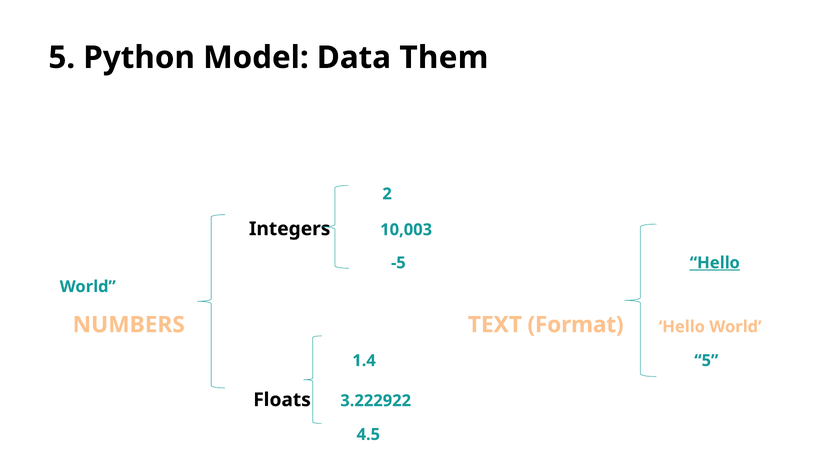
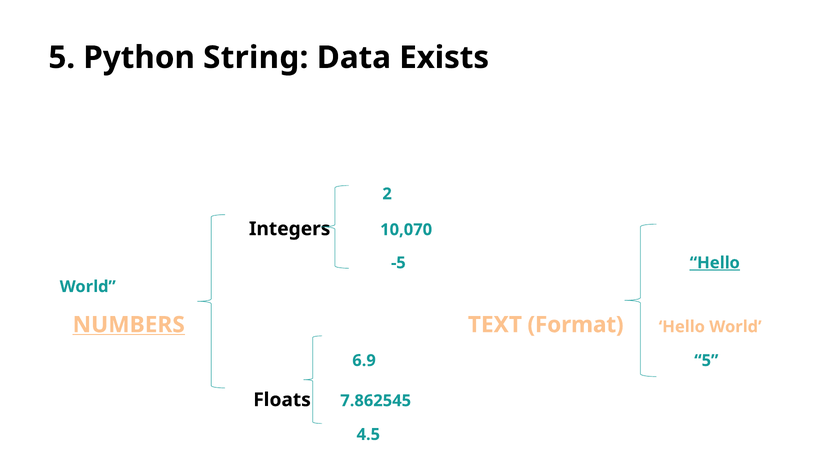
Model: Model -> String
Them: Them -> Exists
10,003: 10,003 -> 10,070
NUMBERS underline: none -> present
1.4: 1.4 -> 6.9
3.222922: 3.222922 -> 7.862545
